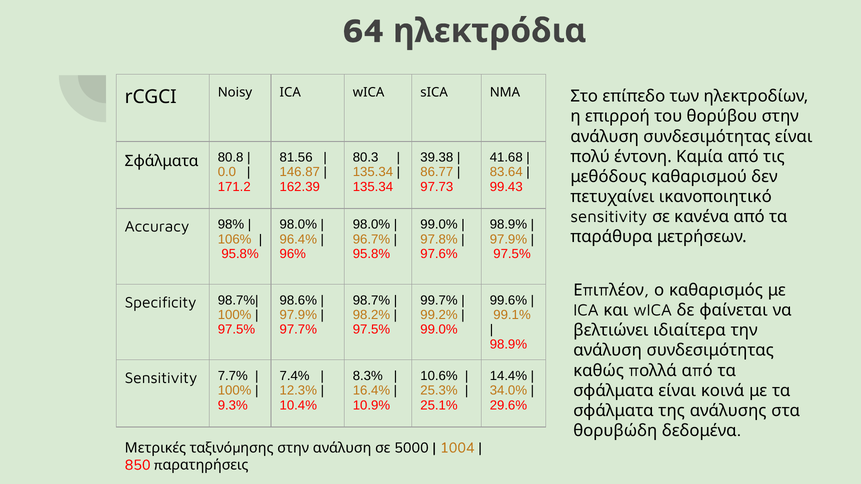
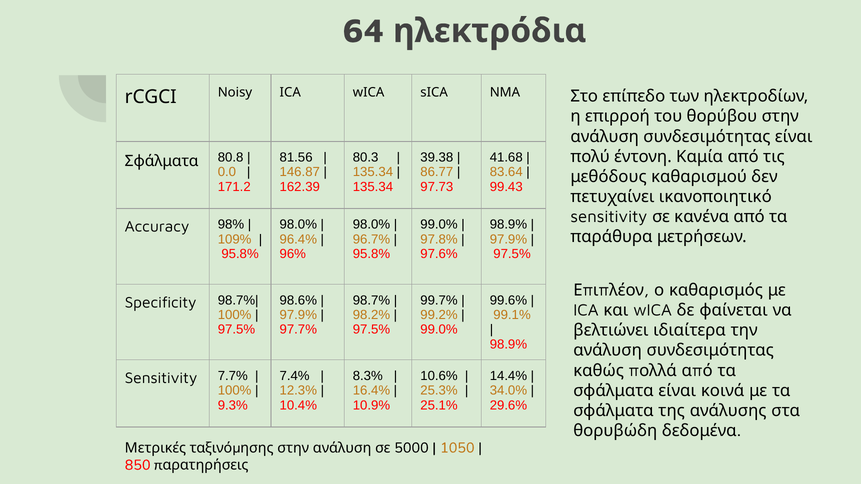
106%: 106% -> 109%
1004: 1004 -> 1050
